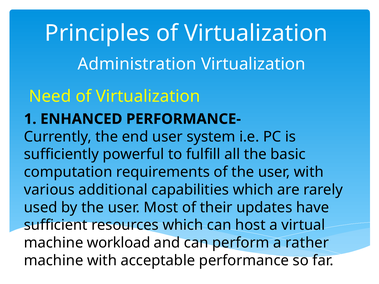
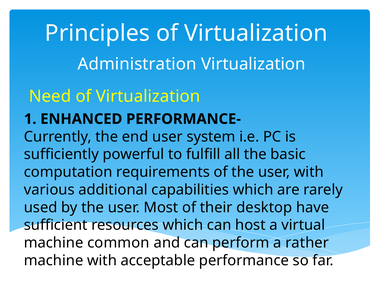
updates: updates -> desktop
workload: workload -> common
